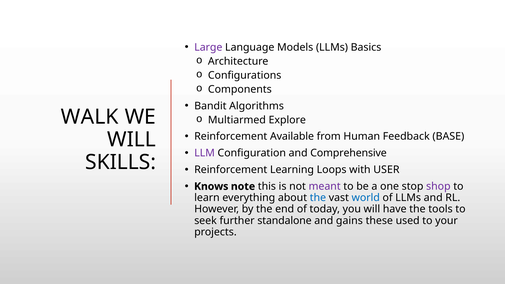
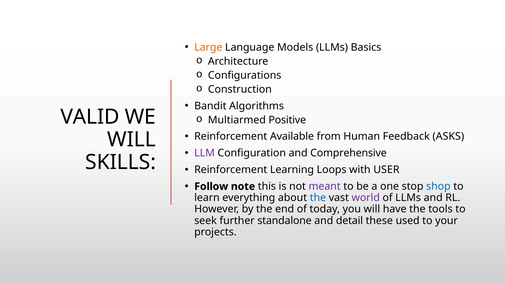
Large colour: purple -> orange
Components: Components -> Construction
WALK: WALK -> VALID
Explore: Explore -> Positive
BASE: BASE -> ASKS
Knows: Knows -> Follow
shop colour: purple -> blue
world colour: blue -> purple
gains: gains -> detail
